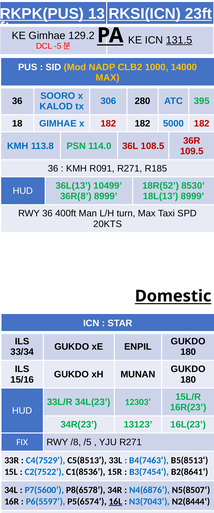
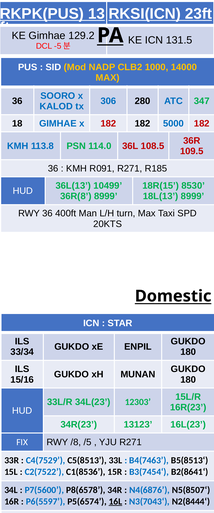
131.5 underline: present -> none
395: 395 -> 347
18R(52: 18R(52 -> 18R(15
